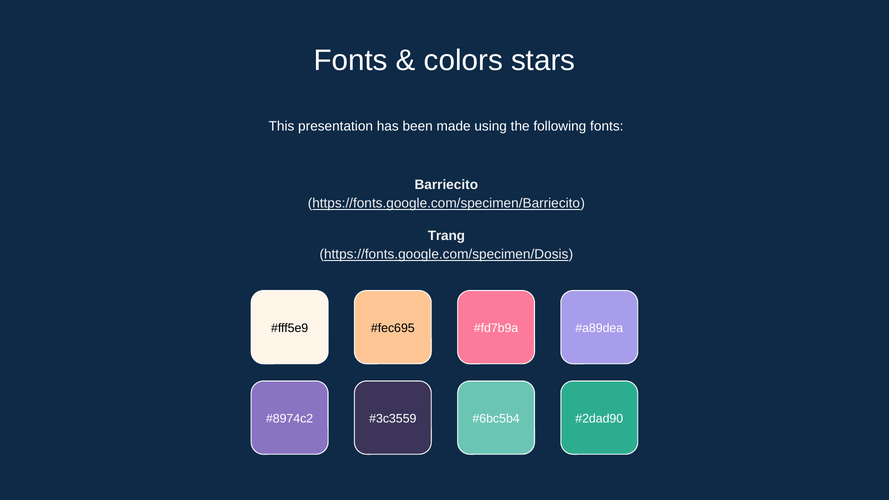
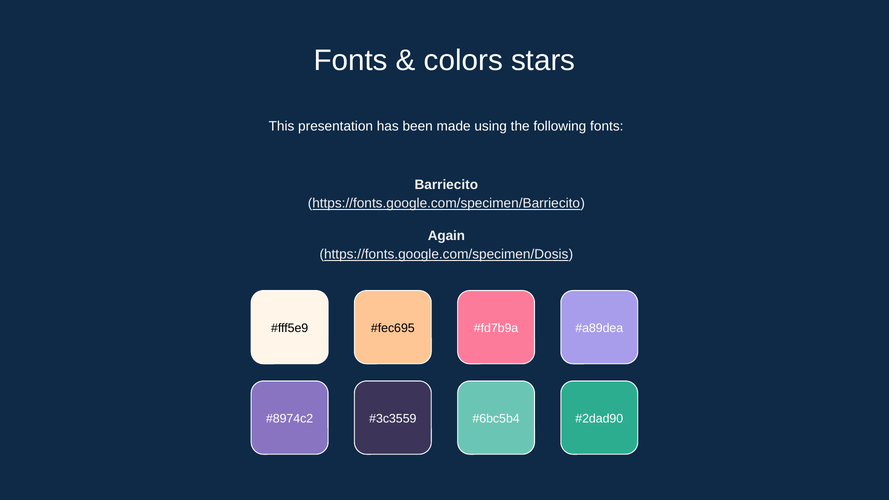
Trang: Trang -> Again
